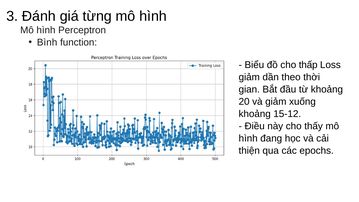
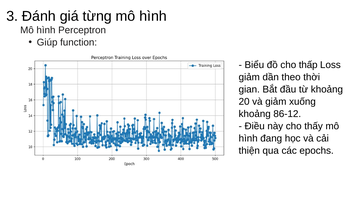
Bình: Bình -> Giúp
15-12: 15-12 -> 86-12
